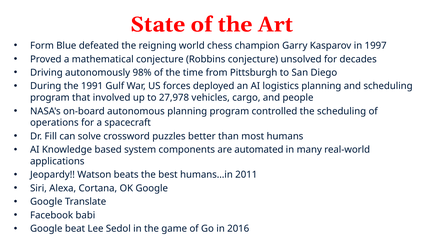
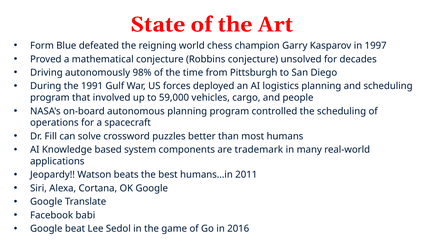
27,978: 27,978 -> 59,000
automated: automated -> trademark
